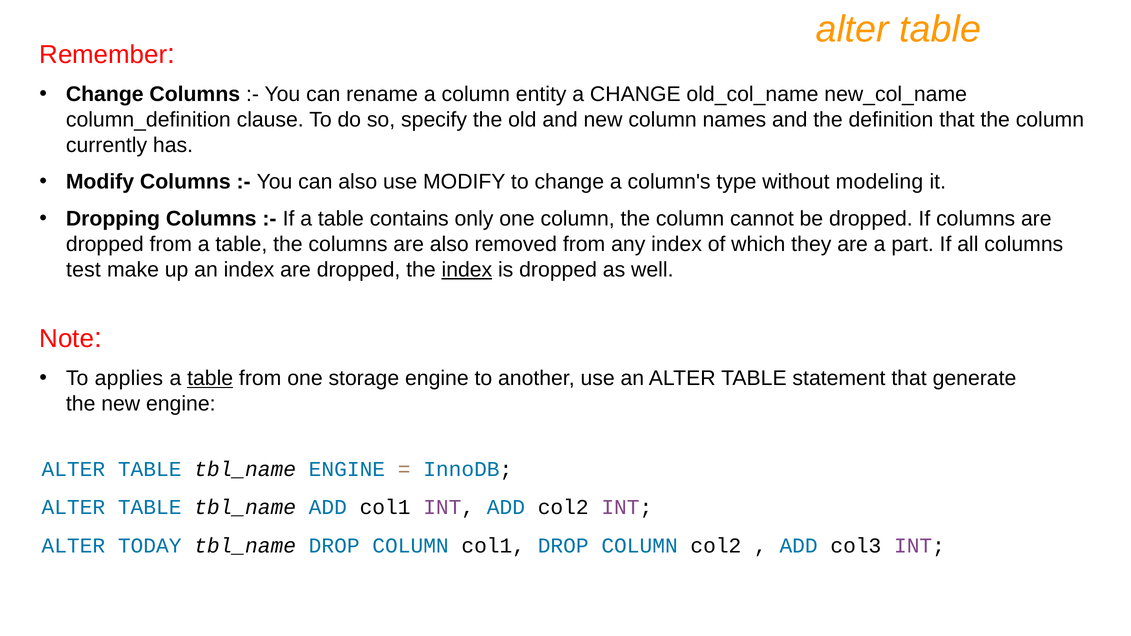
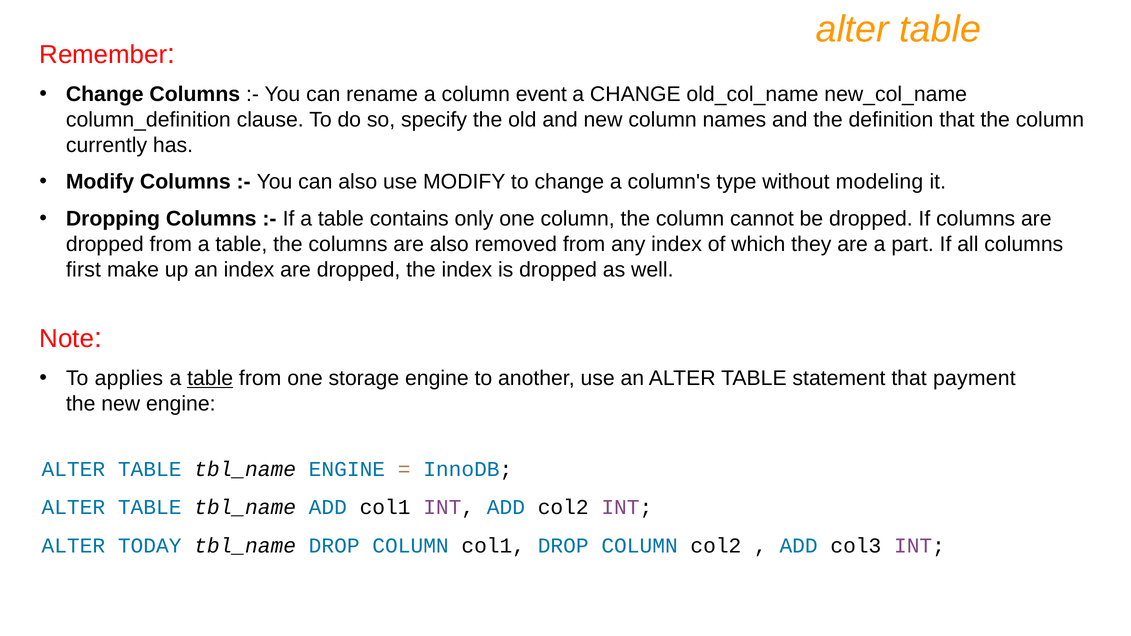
entity: entity -> event
test: test -> first
index at (467, 270) underline: present -> none
generate: generate -> payment
